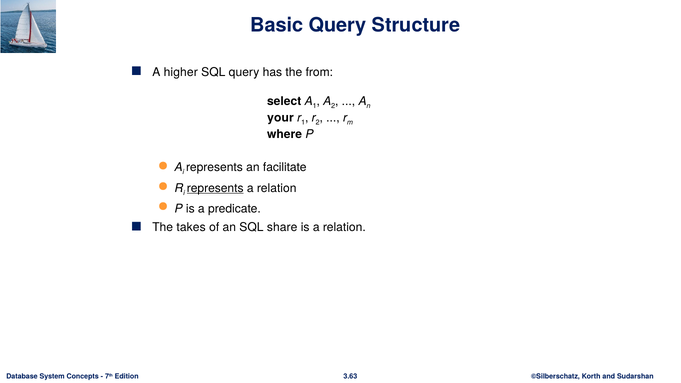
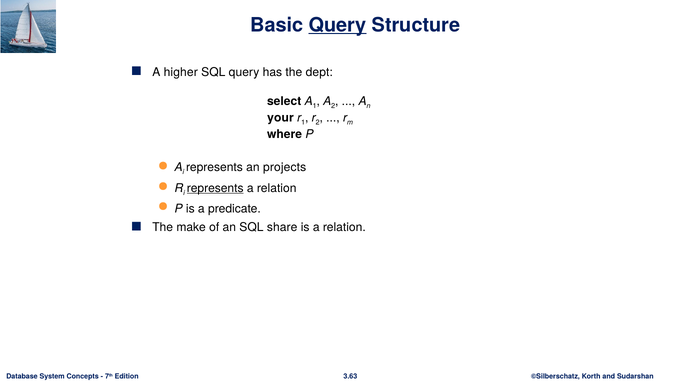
Query at (337, 25) underline: none -> present
from: from -> dept
facilitate: facilitate -> projects
takes: takes -> make
